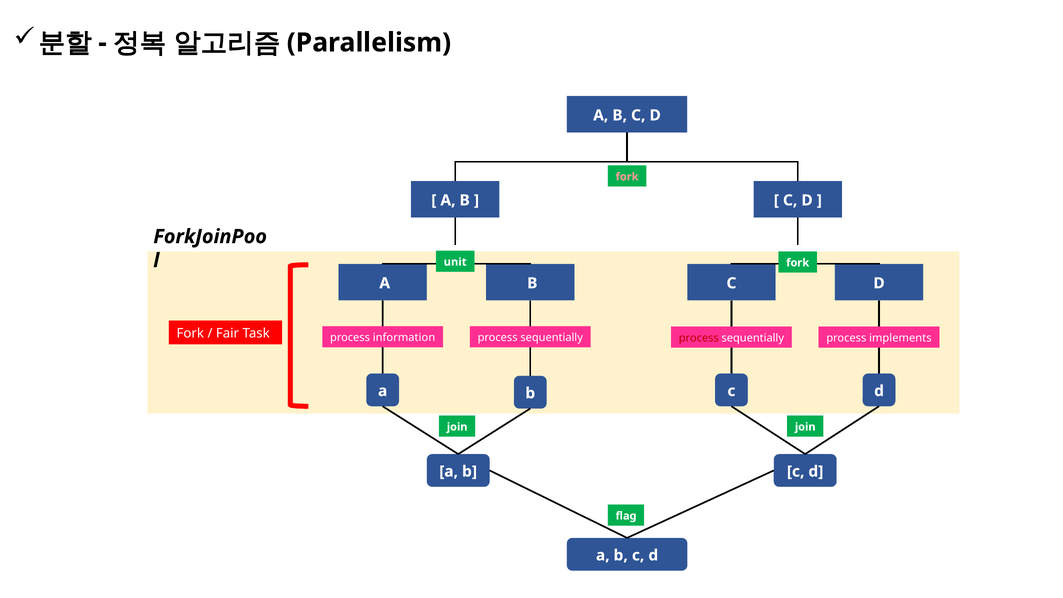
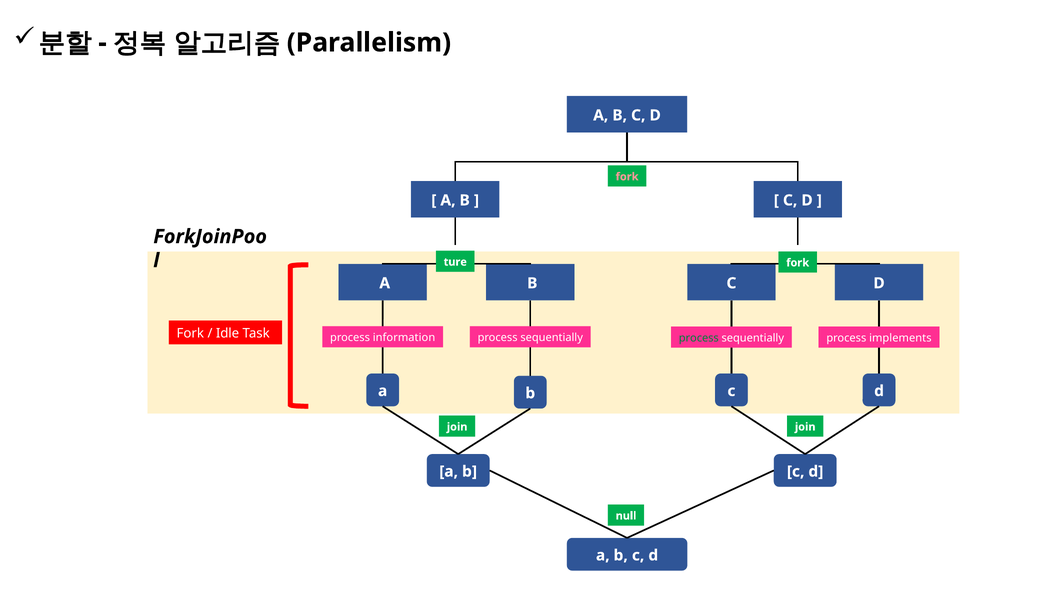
unit: unit -> ture
Fair: Fair -> Idle
process at (699, 338) colour: red -> green
flag: flag -> null
